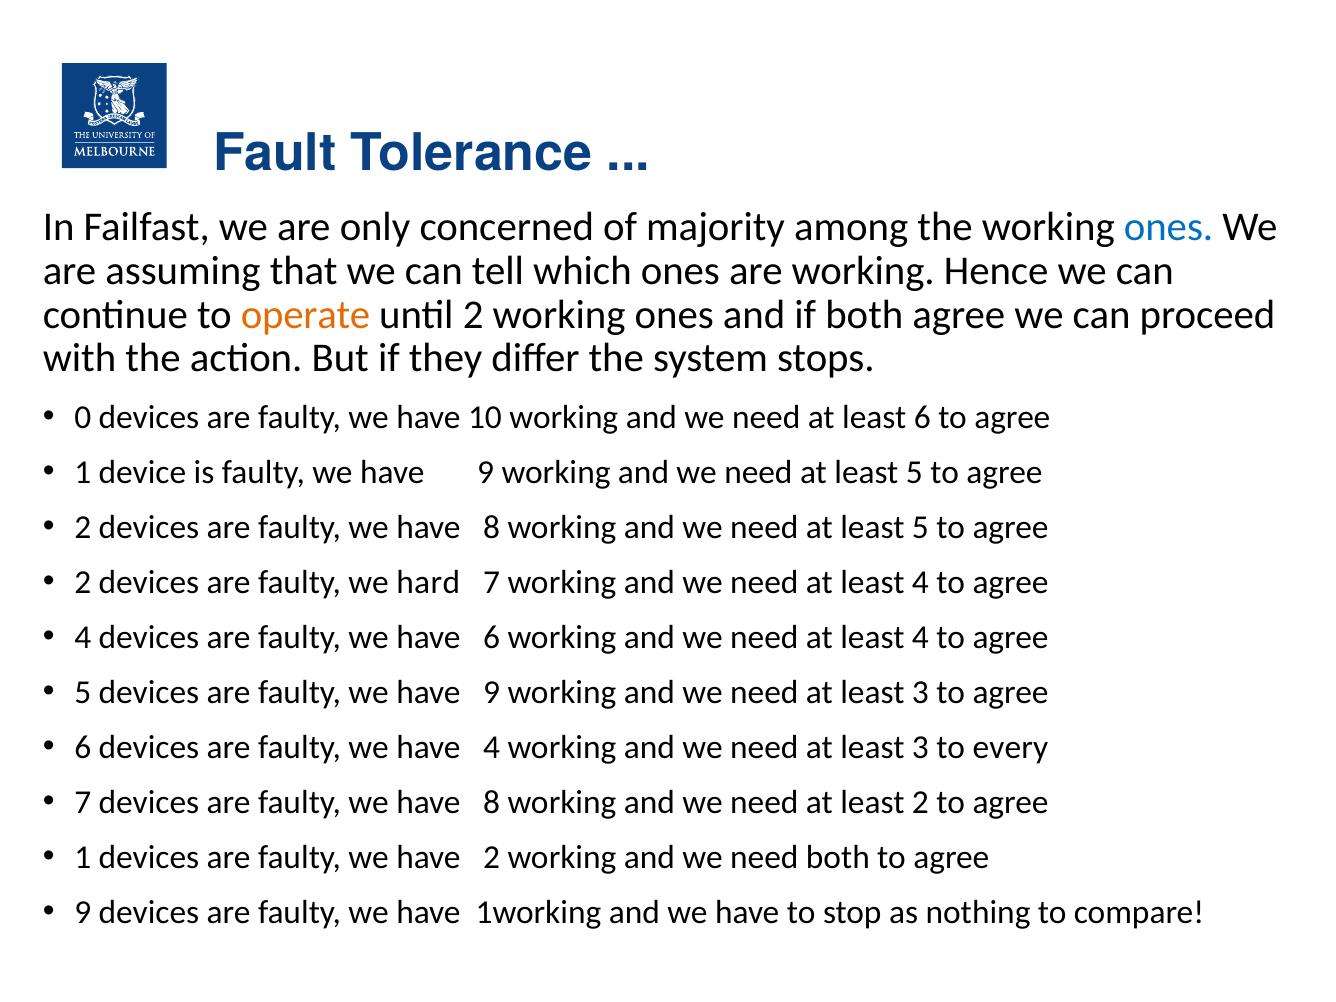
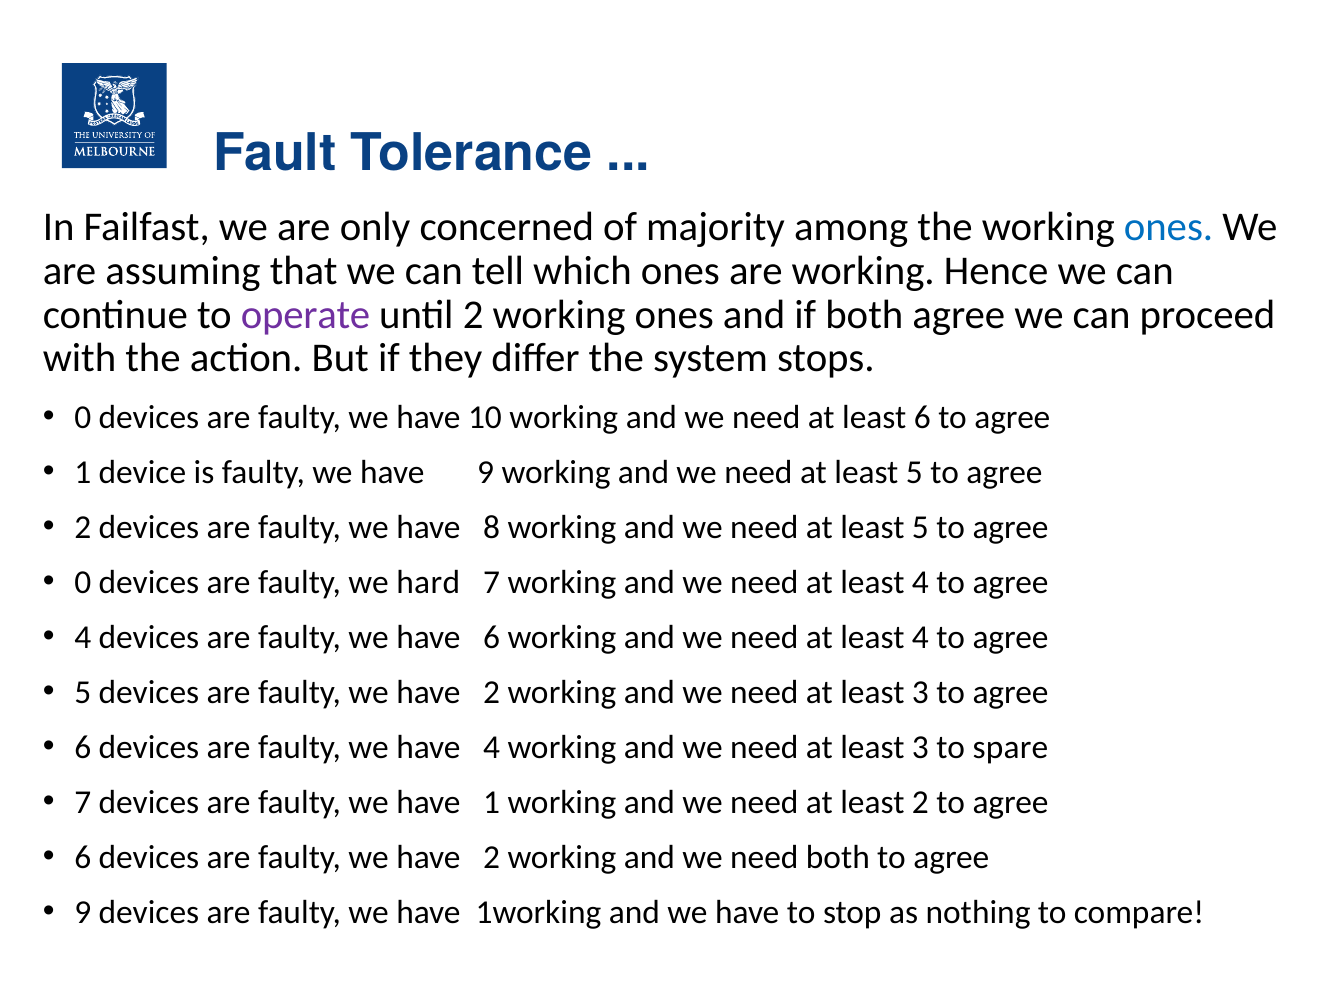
operate colour: orange -> purple
2 at (83, 582): 2 -> 0
9 at (492, 692): 9 -> 2
every: every -> spare
8 at (492, 802): 8 -> 1
1 at (83, 857): 1 -> 6
